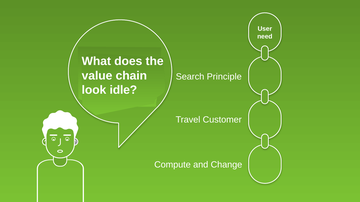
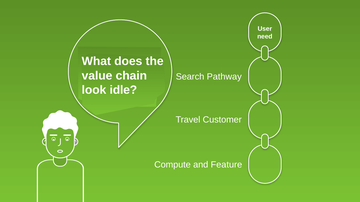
Principle: Principle -> Pathway
Change: Change -> Feature
